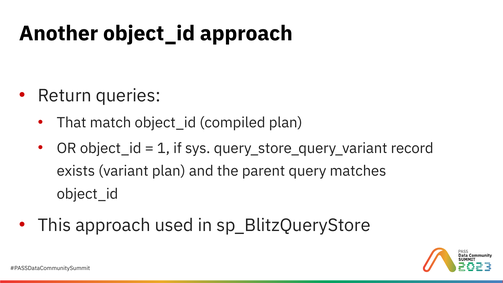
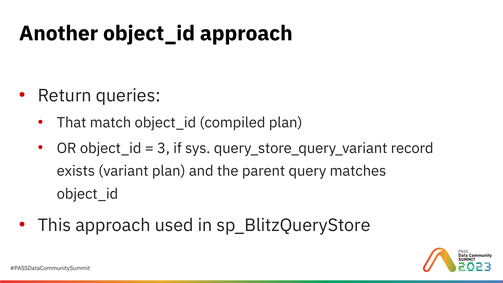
1: 1 -> 3
